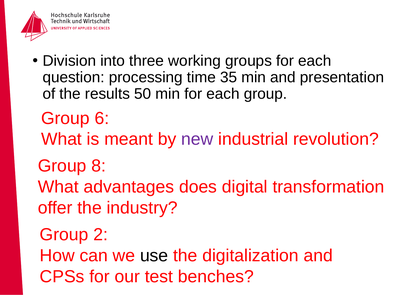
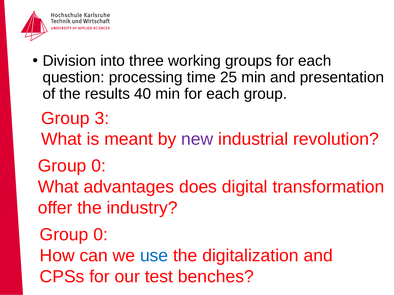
35: 35 -> 25
50: 50 -> 40
6: 6 -> 3
8 at (99, 166): 8 -> 0
2 at (101, 235): 2 -> 0
use colour: black -> blue
